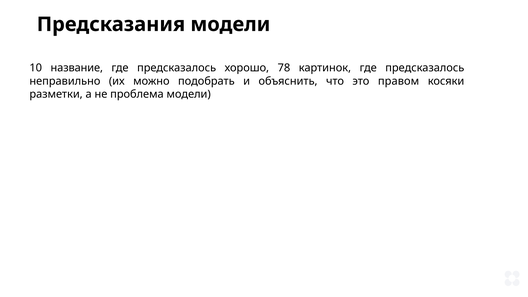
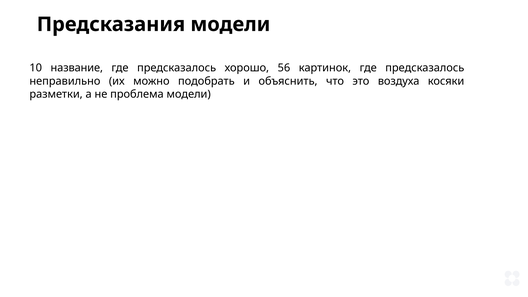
78: 78 -> 56
правом: правом -> воздуха
